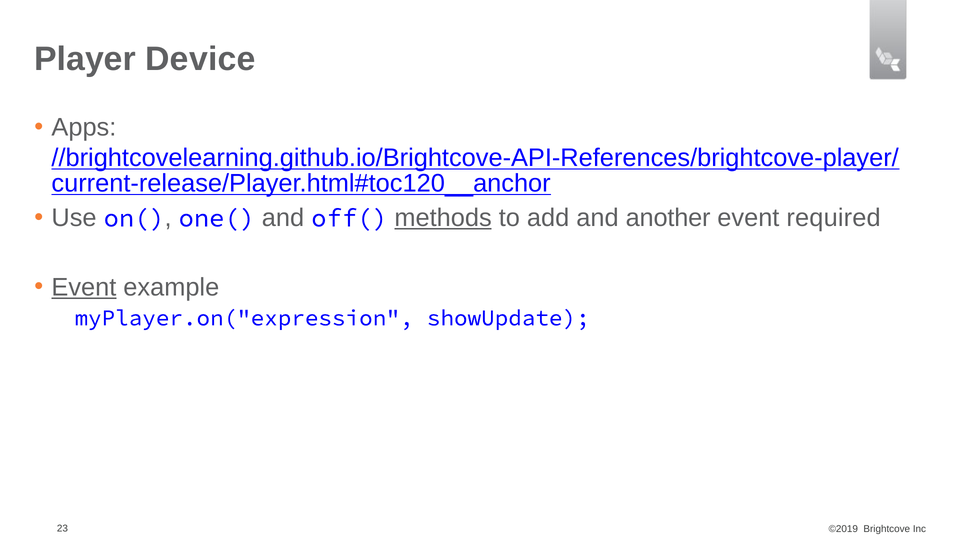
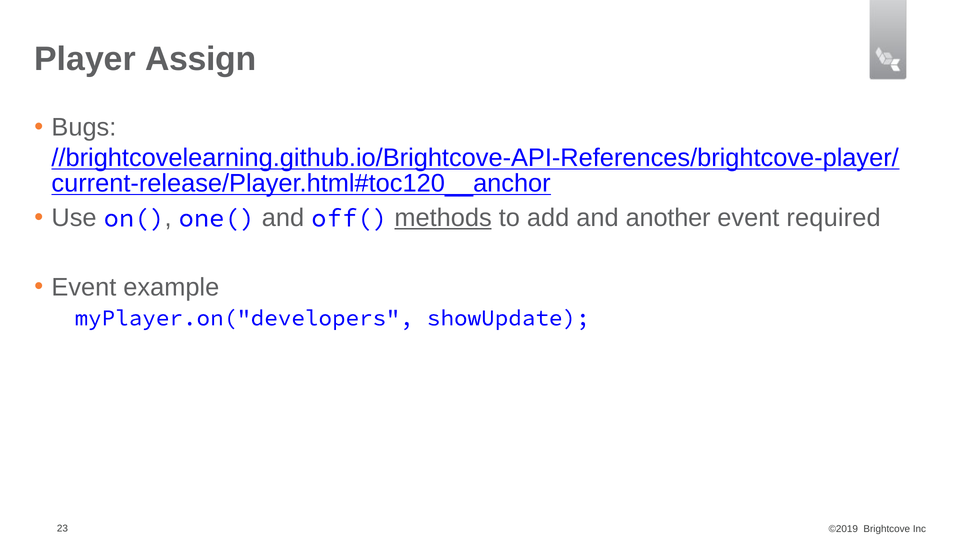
Device: Device -> Assign
Apps: Apps -> Bugs
Event at (84, 287) underline: present -> none
myPlayer.on("expression: myPlayer.on("expression -> myPlayer.on("developers
